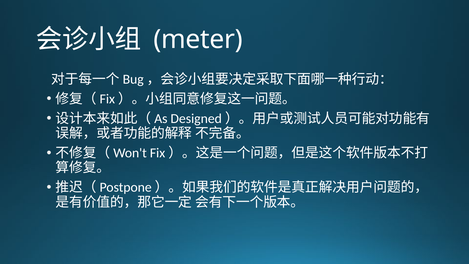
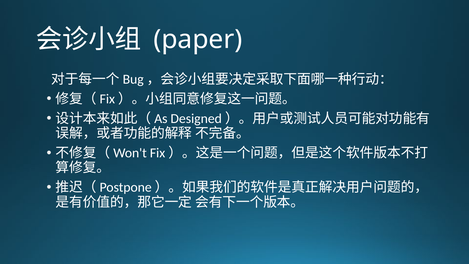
meter: meter -> paper
